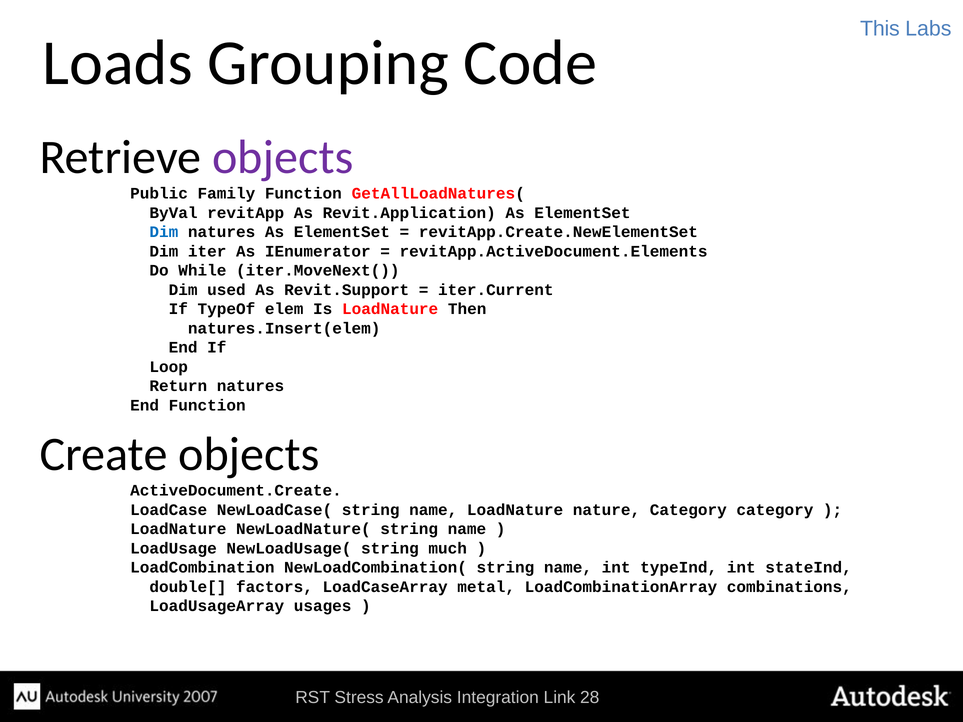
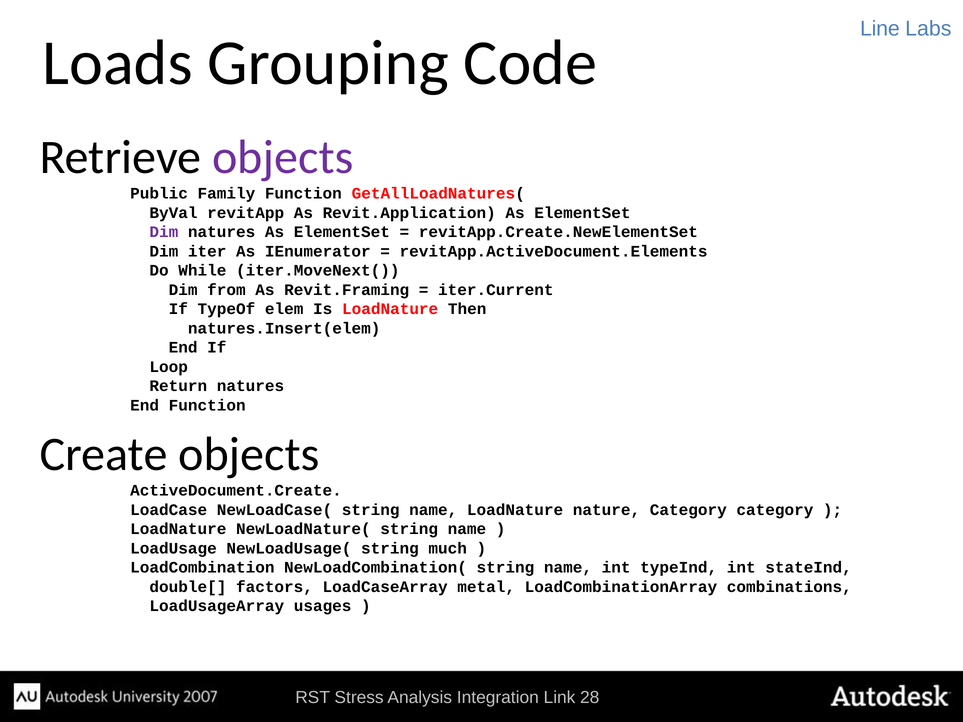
This: This -> Line
Dim at (164, 232) colour: blue -> purple
used: used -> from
Revit.Support: Revit.Support -> Revit.Framing
